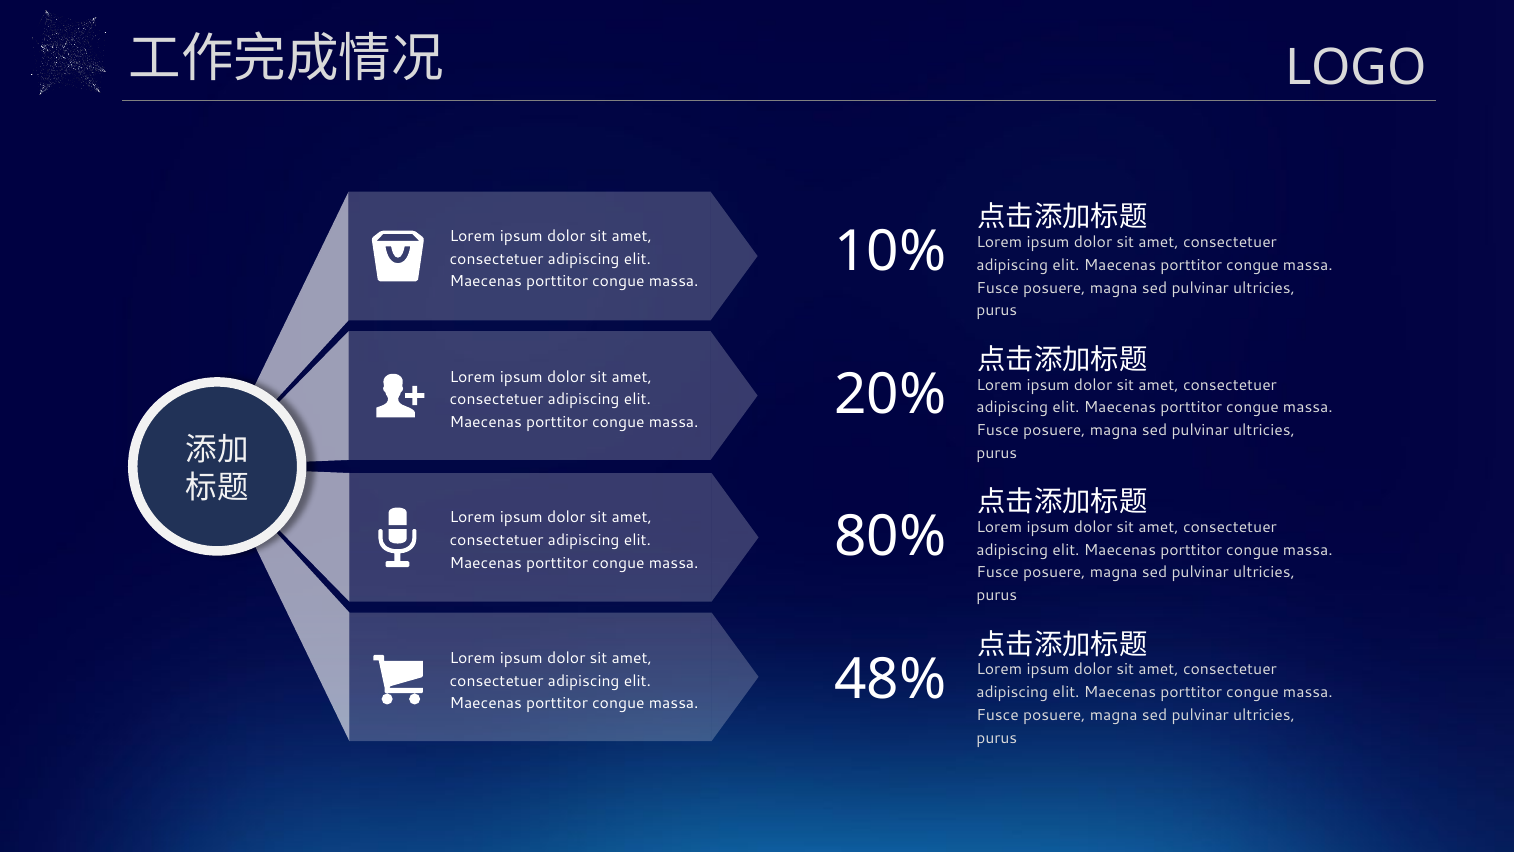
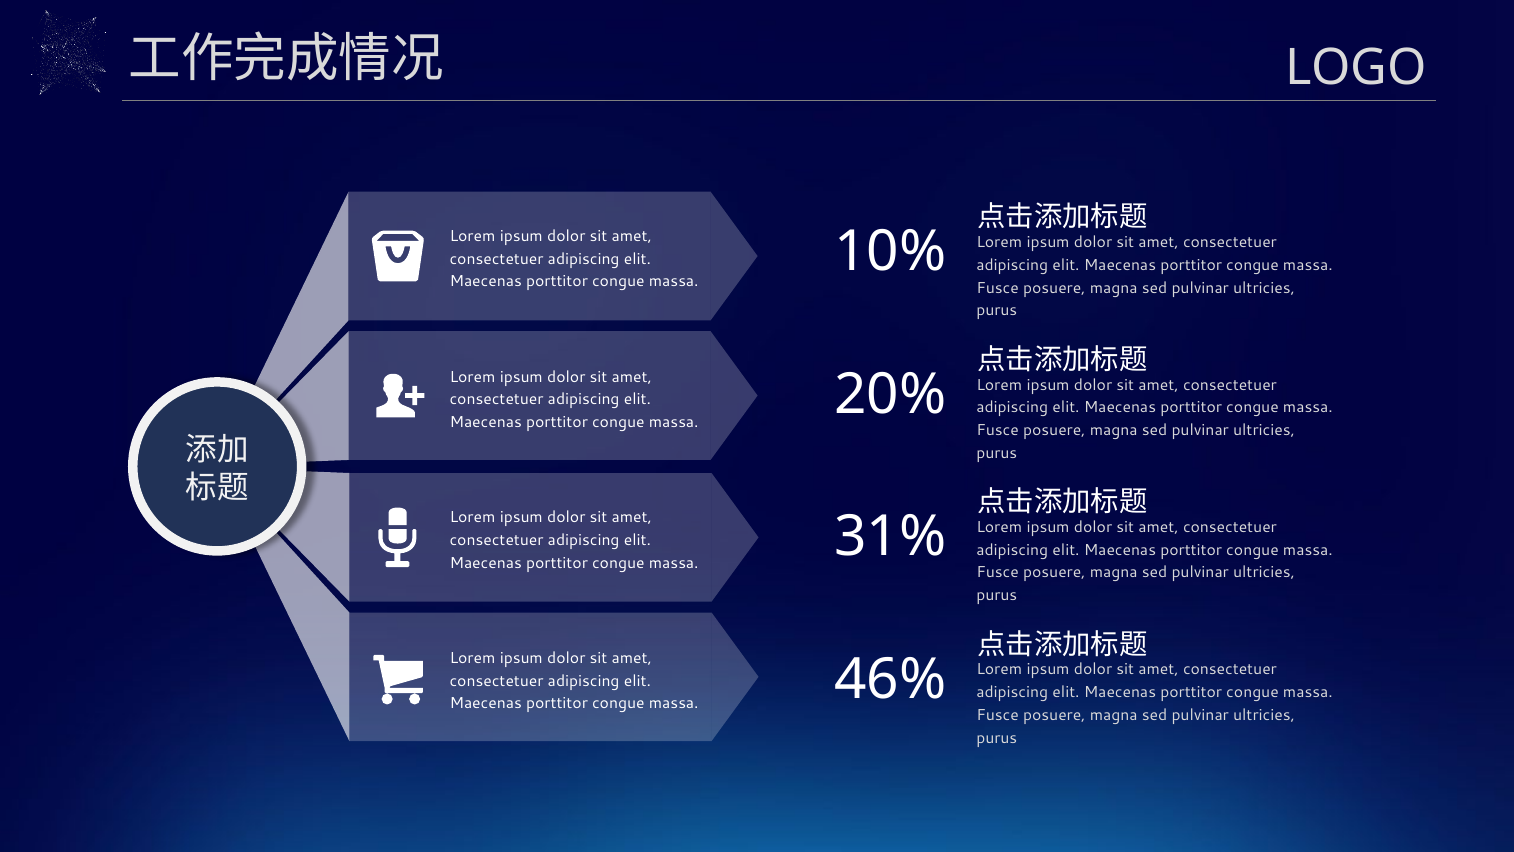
80%: 80% -> 31%
48%: 48% -> 46%
